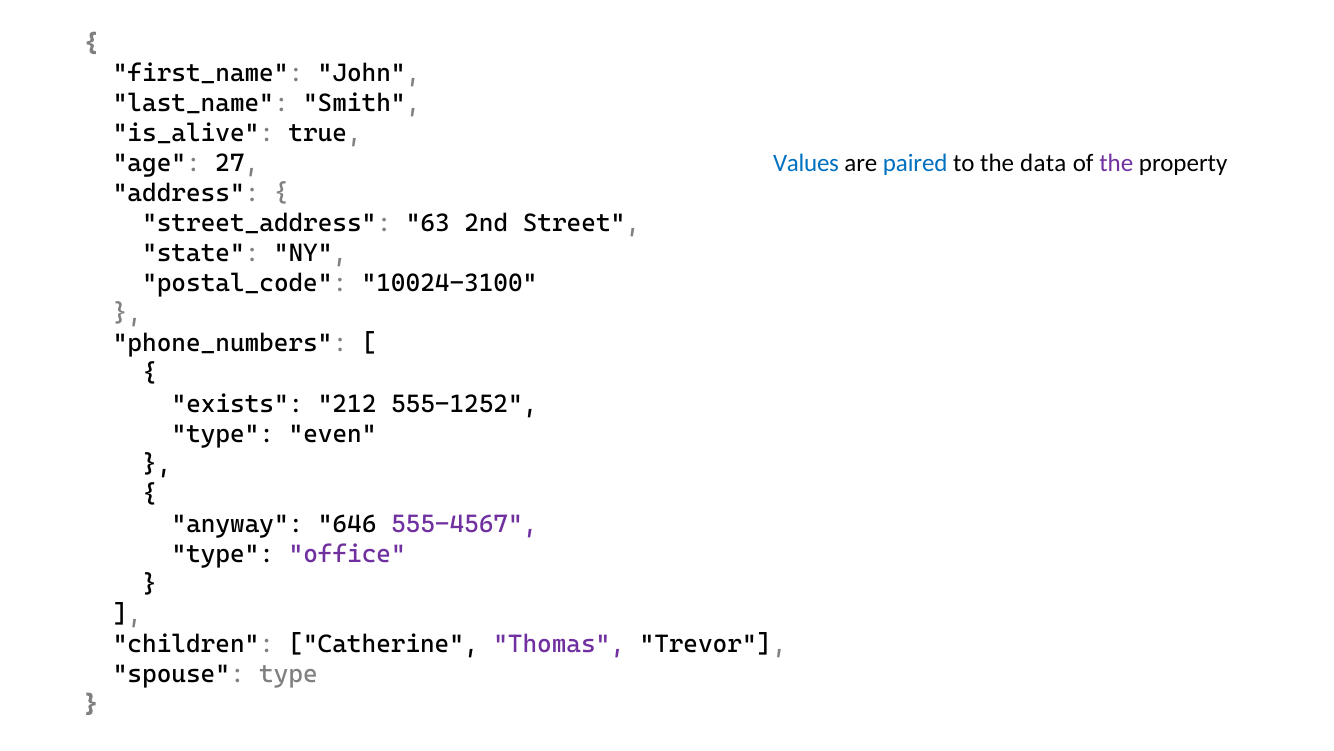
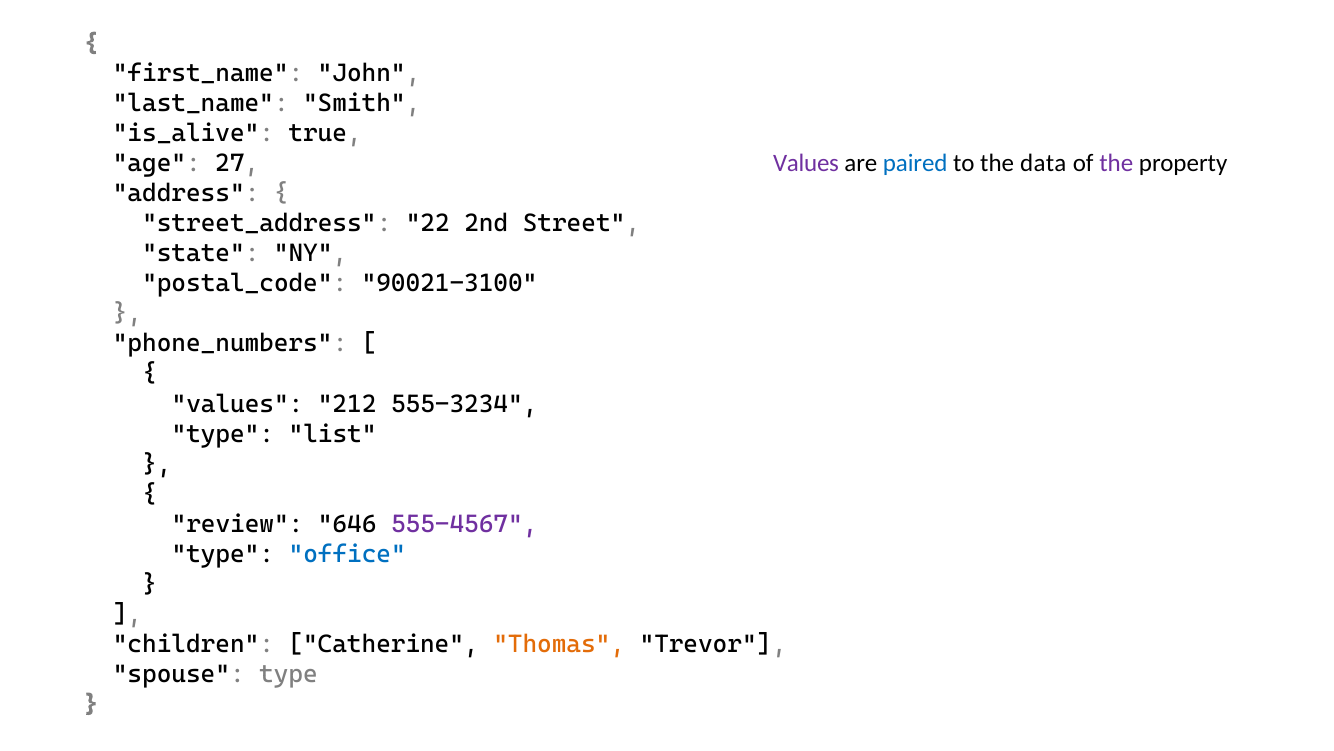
Values at (806, 164) colour: blue -> purple
63: 63 -> 22
10024-3100: 10024-3100 -> 90021-3100
exists at (237, 403): exists -> values
555-1252: 555-1252 -> 555-3234
even: even -> list
anyway: anyway -> review
office colour: purple -> blue
Thomas colour: purple -> orange
